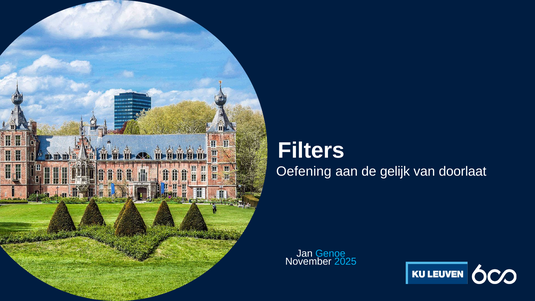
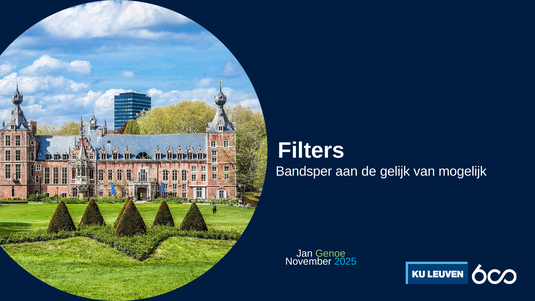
Oefening: Oefening -> Bandsper
doorlaat: doorlaat -> mogelijk
Genoe colour: light blue -> light green
